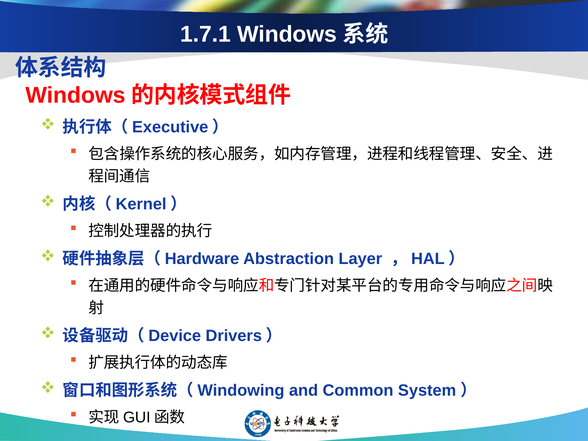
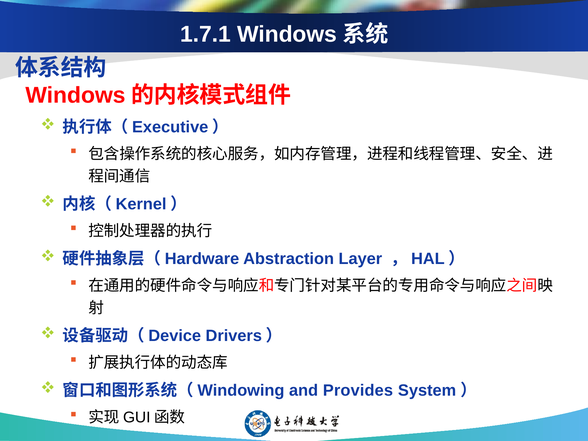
Common: Common -> Provides
